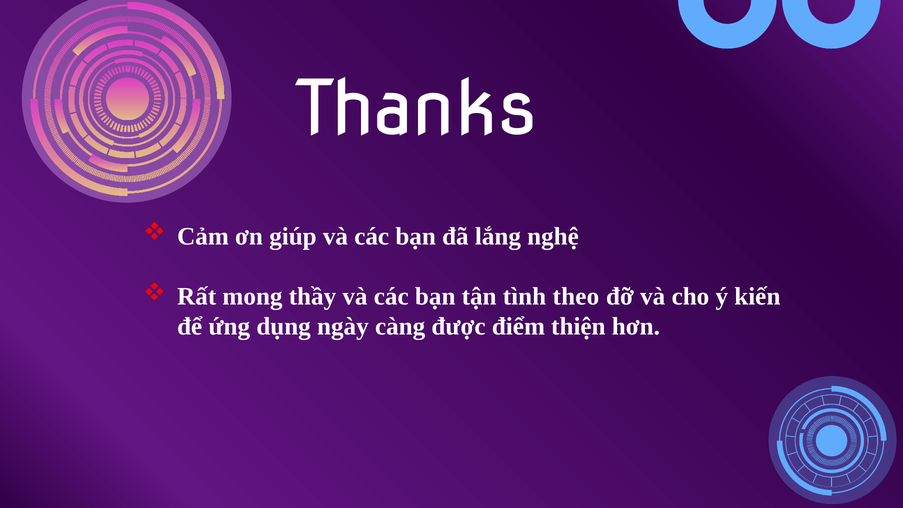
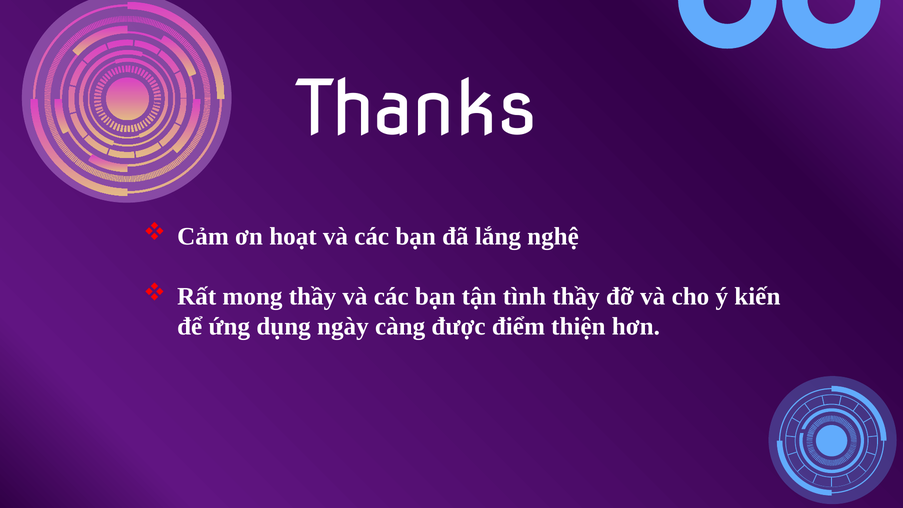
giúp: giúp -> hoạt
tình theo: theo -> thầy
